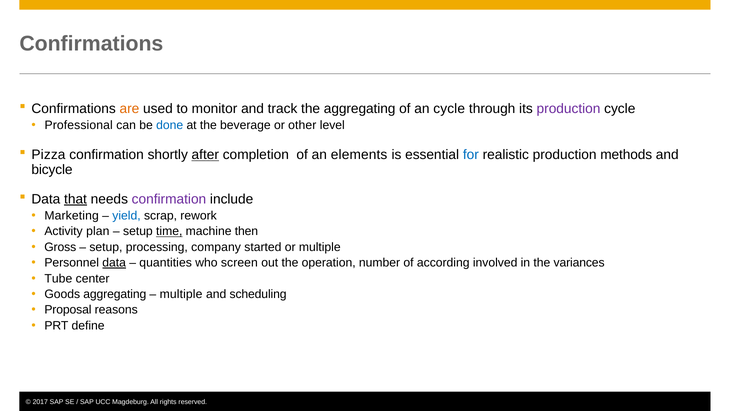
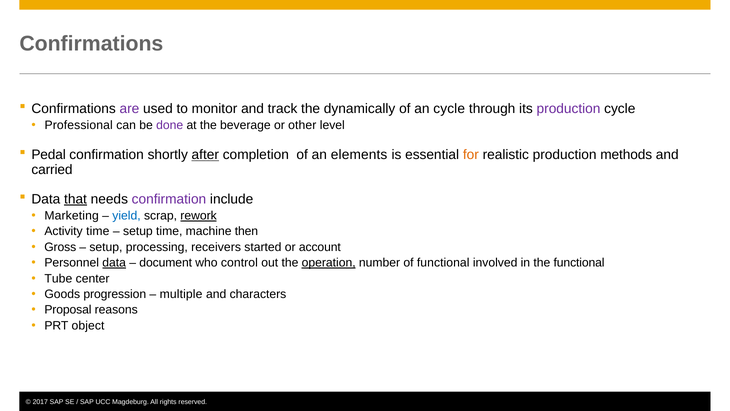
are colour: orange -> purple
the aggregating: aggregating -> dynamically
done colour: blue -> purple
Pizza: Pizza -> Pedal
for colour: blue -> orange
bicycle: bicycle -> carried
rework underline: none -> present
Activity plan: plan -> time
time at (169, 231) underline: present -> none
company: company -> receivers
or multiple: multiple -> account
quantities: quantities -> document
screen: screen -> control
operation underline: none -> present
of according: according -> functional
the variances: variances -> functional
Goods aggregating: aggregating -> progression
scheduling: scheduling -> characters
define: define -> object
